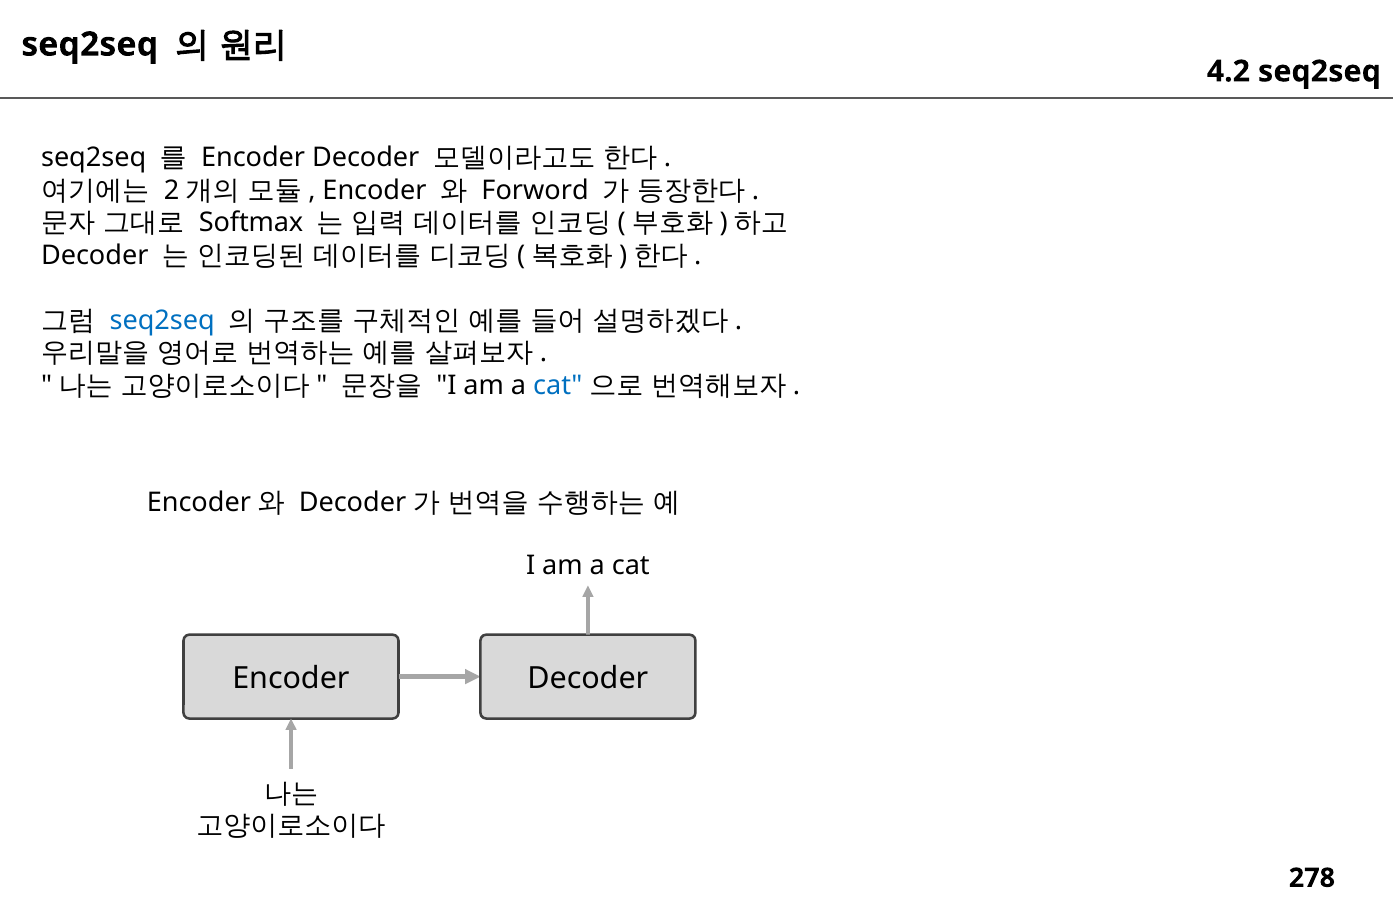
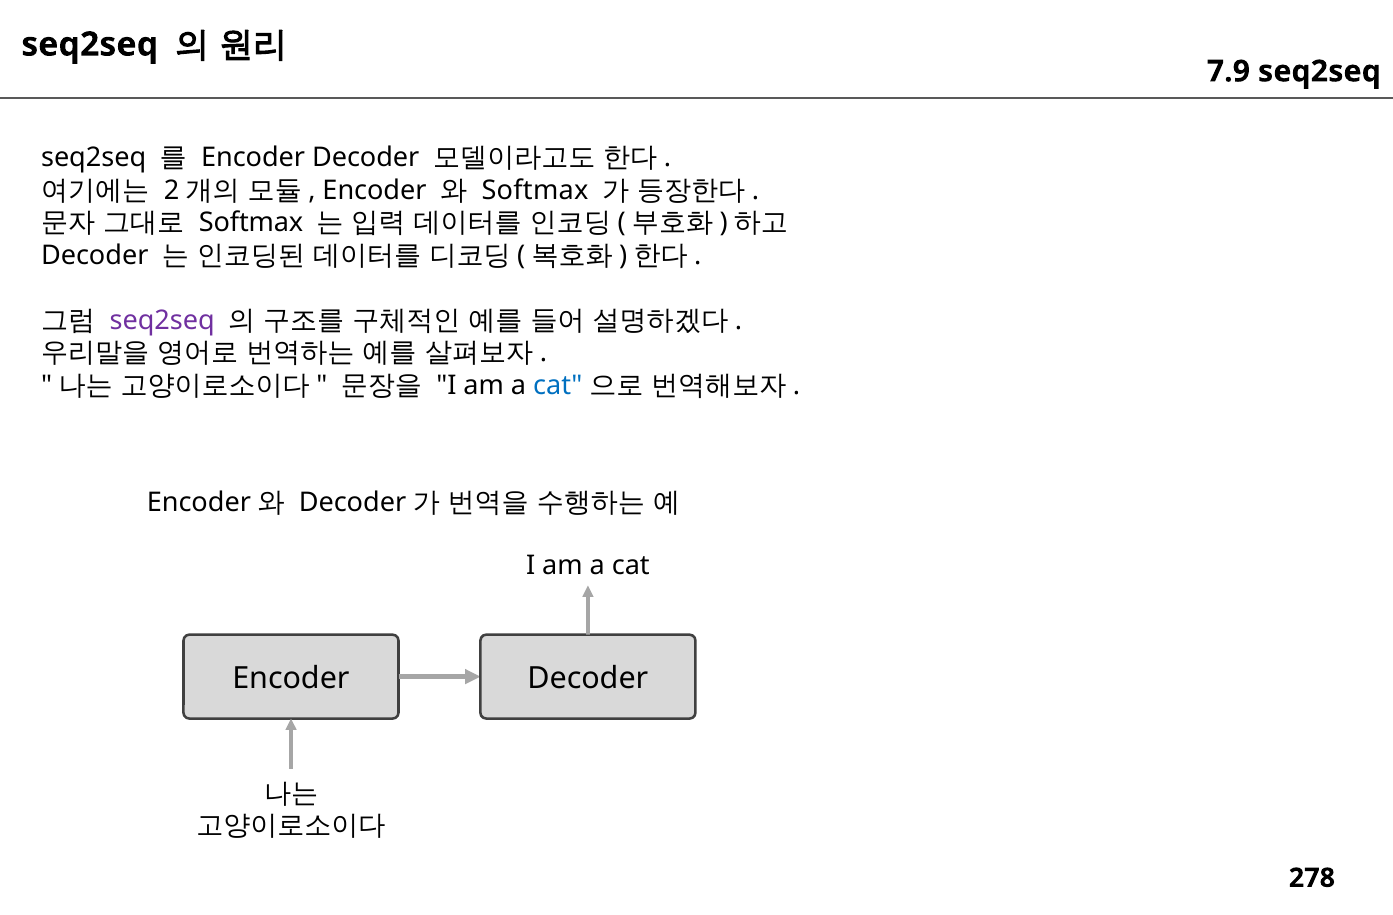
4.2: 4.2 -> 7.9
Forword at (535, 190): Forword -> Softmax
seq2seq at (162, 320) colour: blue -> purple
